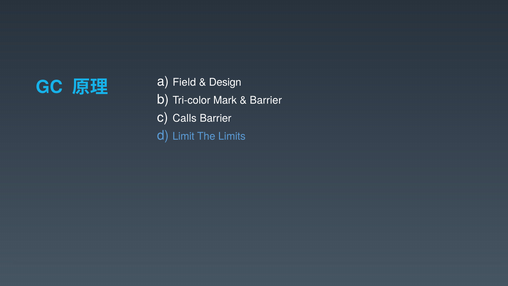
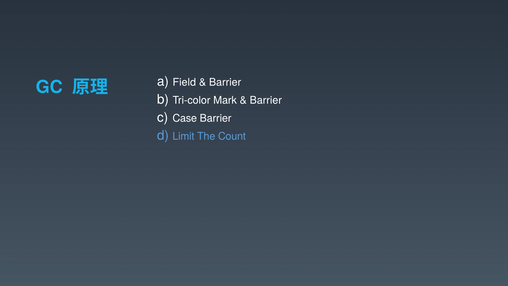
Design at (225, 82): Design -> Barrier
Calls: Calls -> Case
Limits: Limits -> Count
